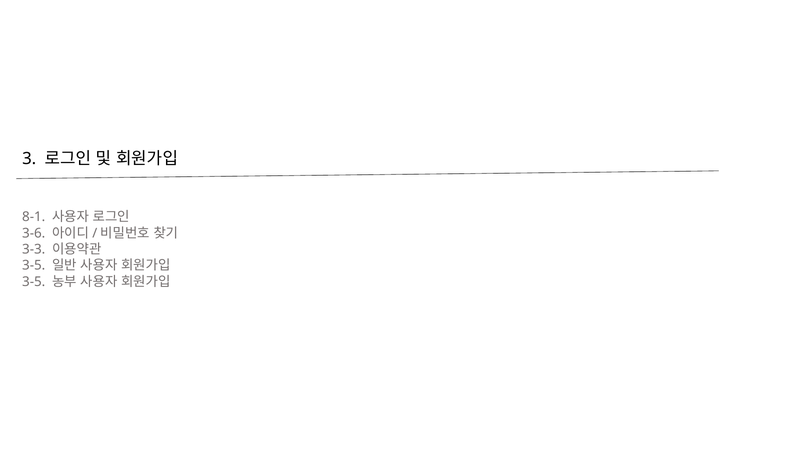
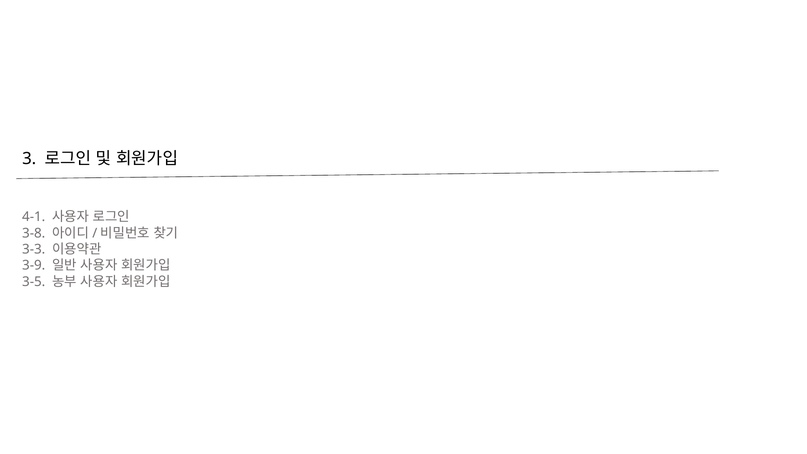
8-1: 8-1 -> 4-1
3-6: 3-6 -> 3-8
3-5 at (34, 265): 3-5 -> 3-9
